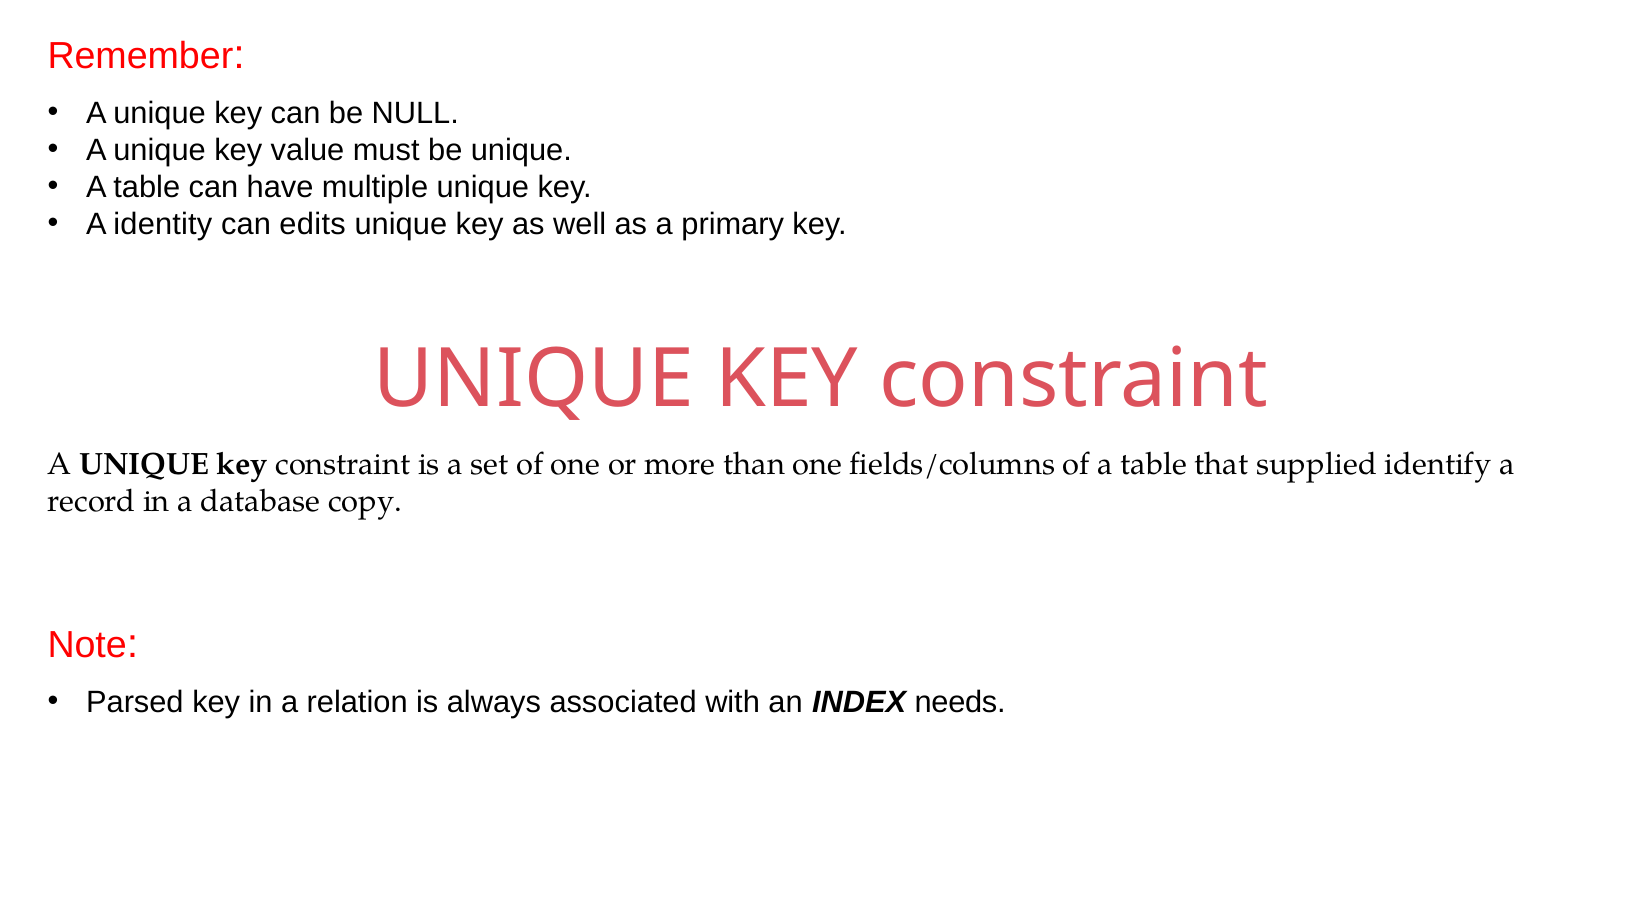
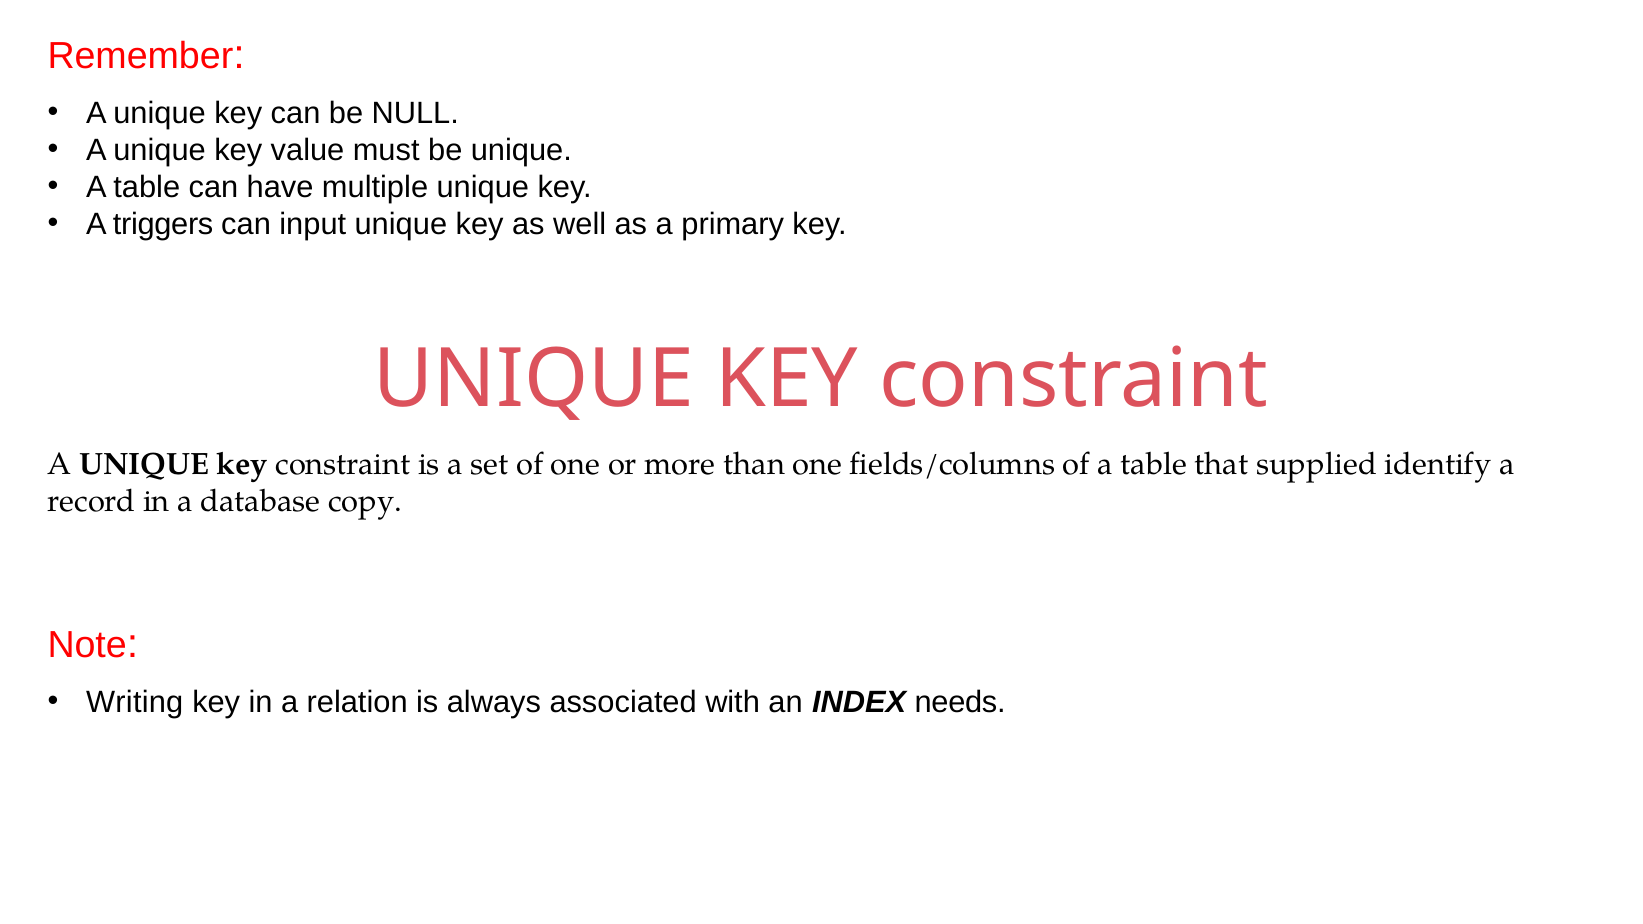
identity: identity -> triggers
edits: edits -> input
Parsed: Parsed -> Writing
